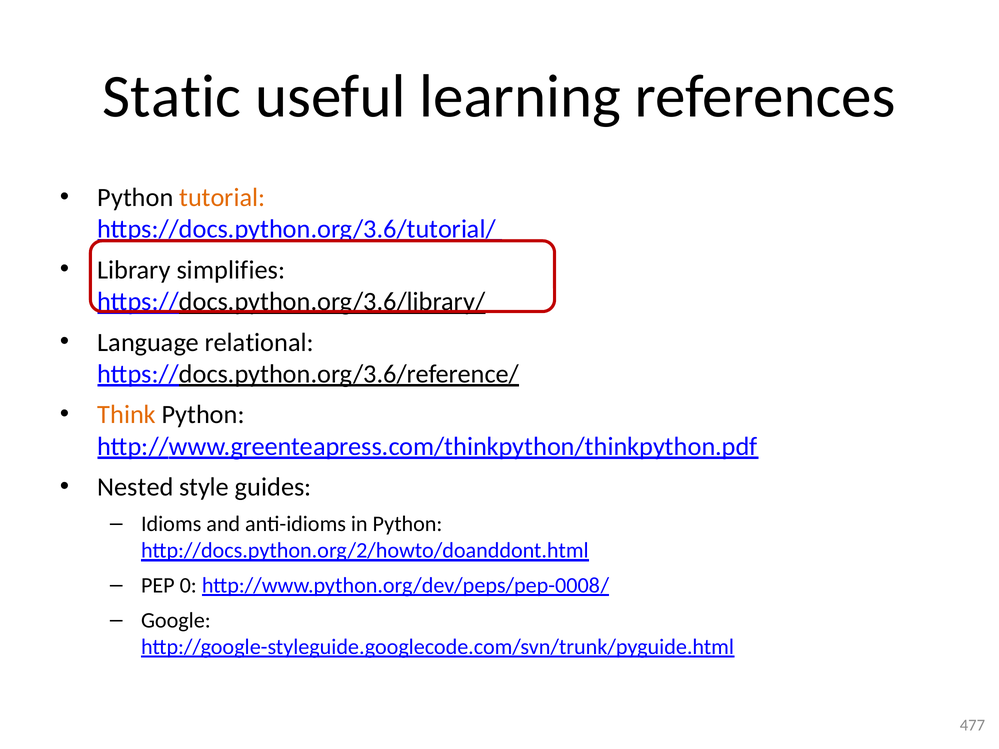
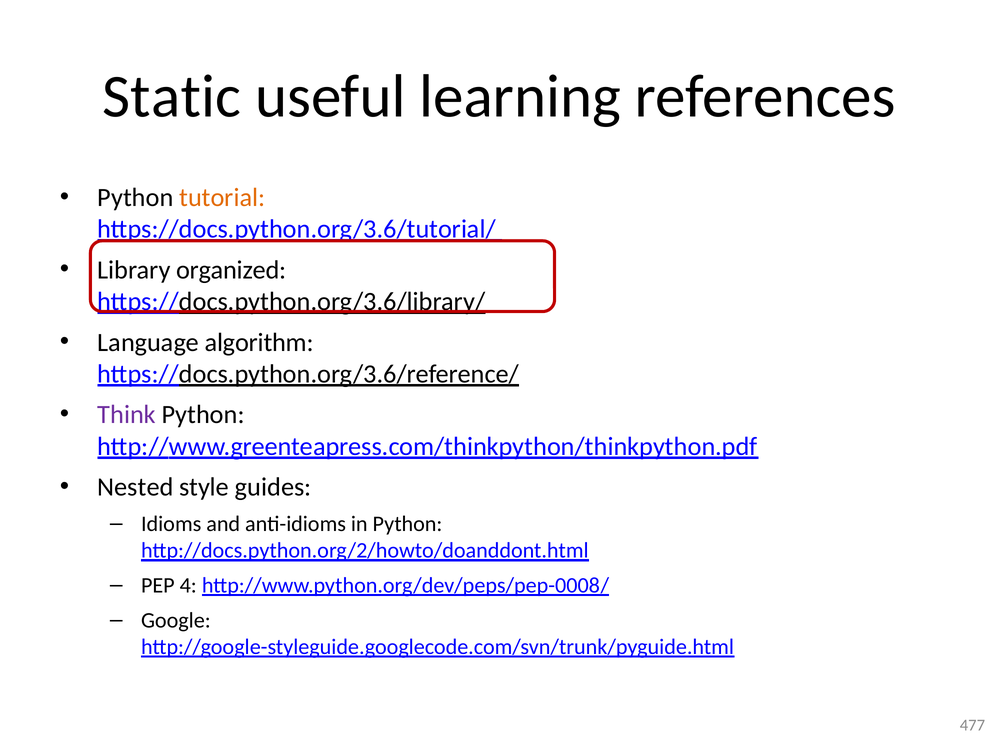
simplifies: simplifies -> organized
relational: relational -> algorithm
Think colour: orange -> purple
0: 0 -> 4
